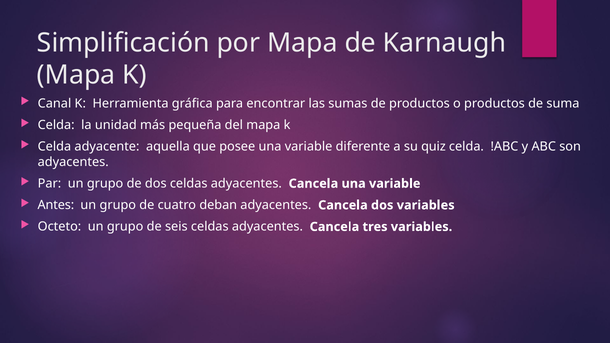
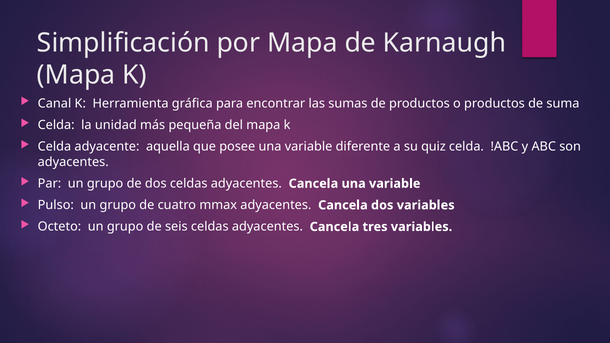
Antes: Antes -> Pulso
deban: deban -> mmax
